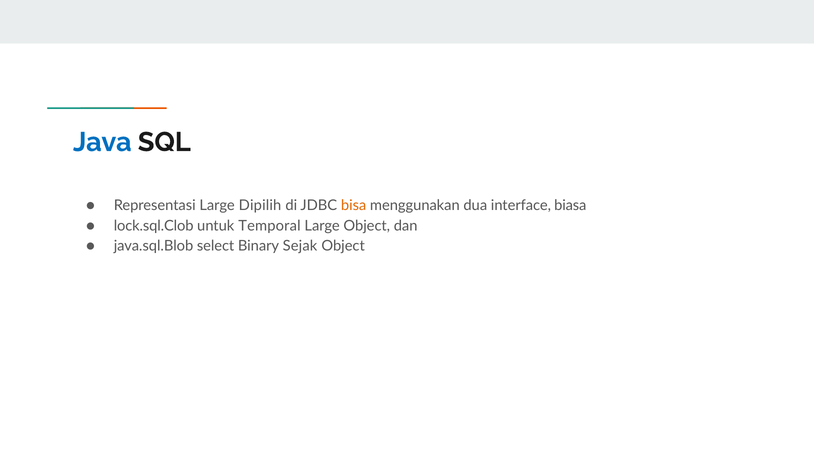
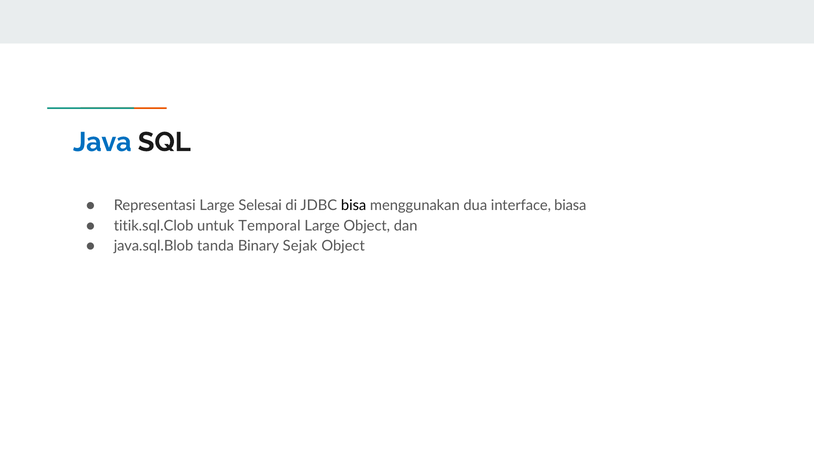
Dipilih: Dipilih -> Selesai
bisa colour: orange -> black
lock.sql.Clob: lock.sql.Clob -> titik.sql.Clob
select: select -> tanda
